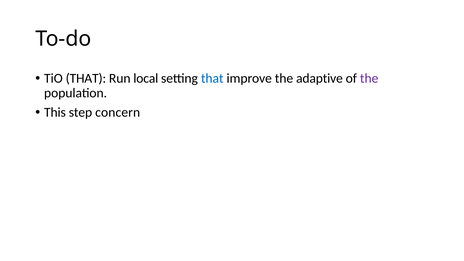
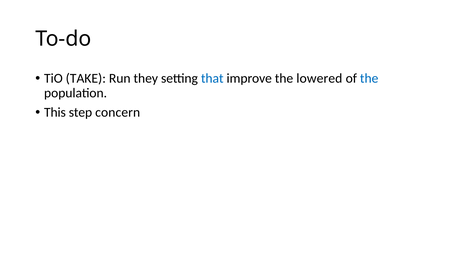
TiO THAT: THAT -> TAKE
local: local -> they
adaptive: adaptive -> lowered
the at (369, 78) colour: purple -> blue
